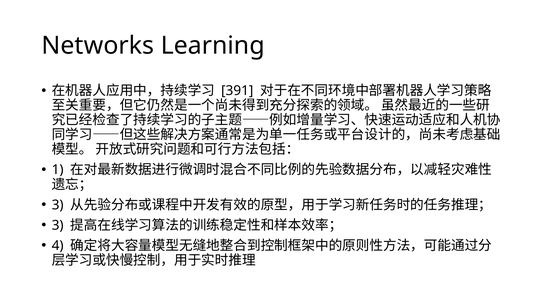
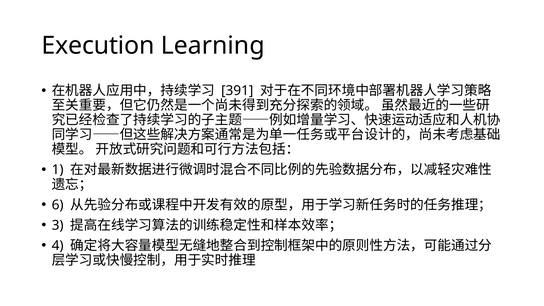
Networks: Networks -> Execution
3 at (58, 205): 3 -> 6
